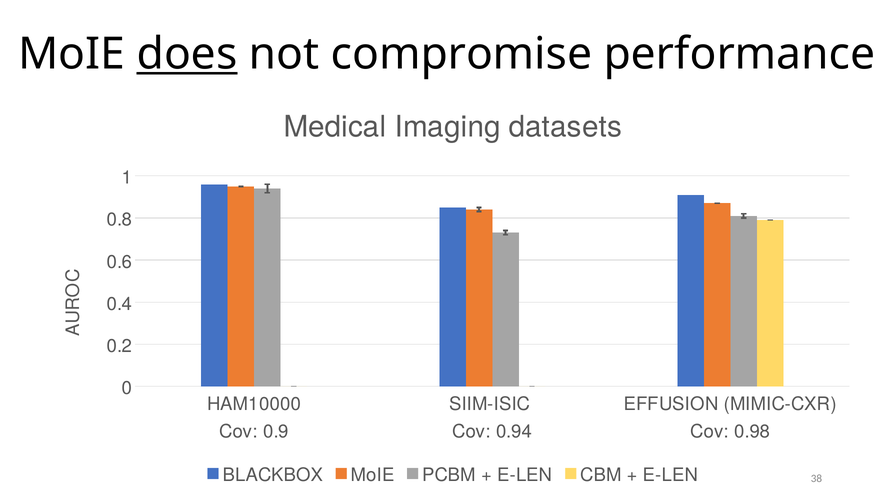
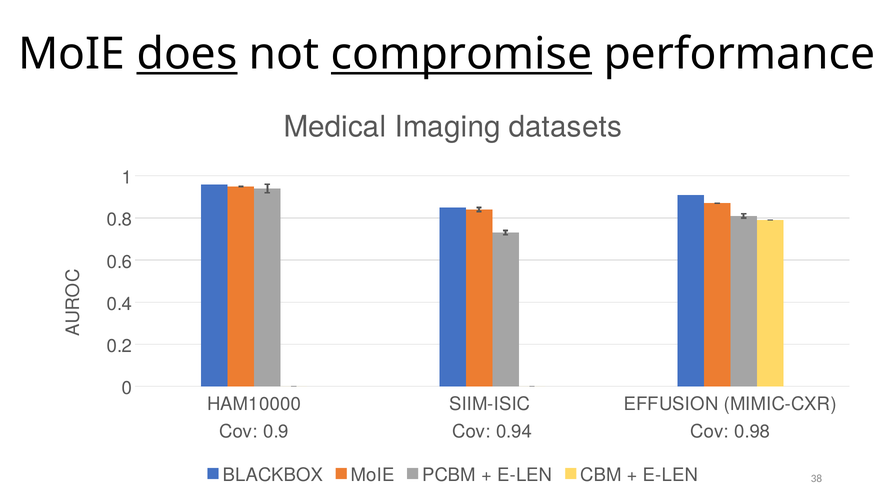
compromise underline: none -> present
